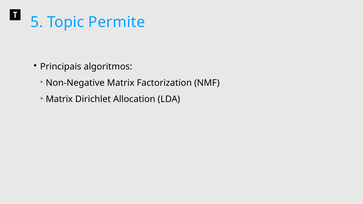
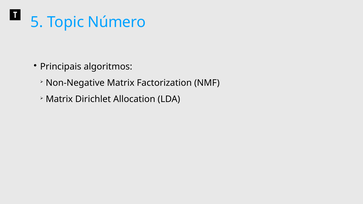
Permite: Permite -> Número
